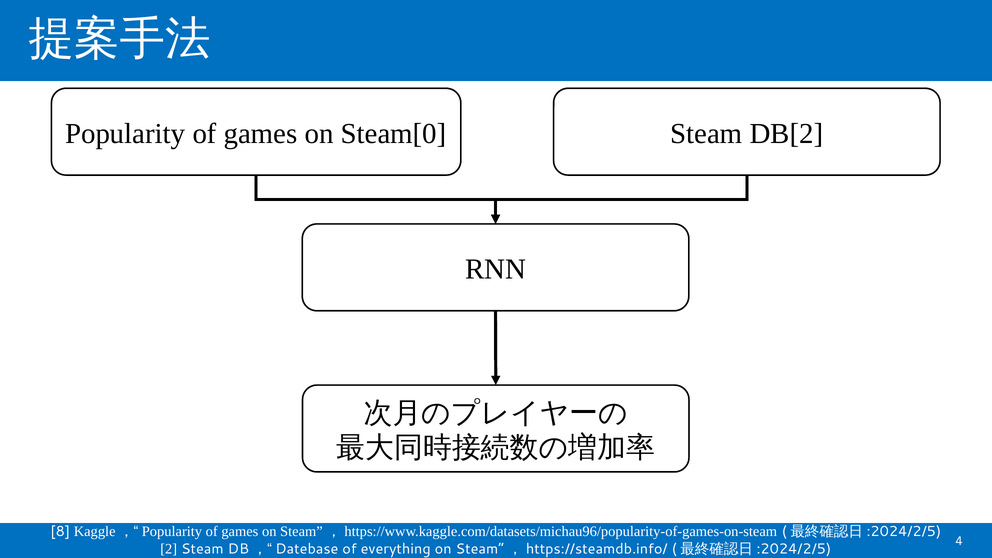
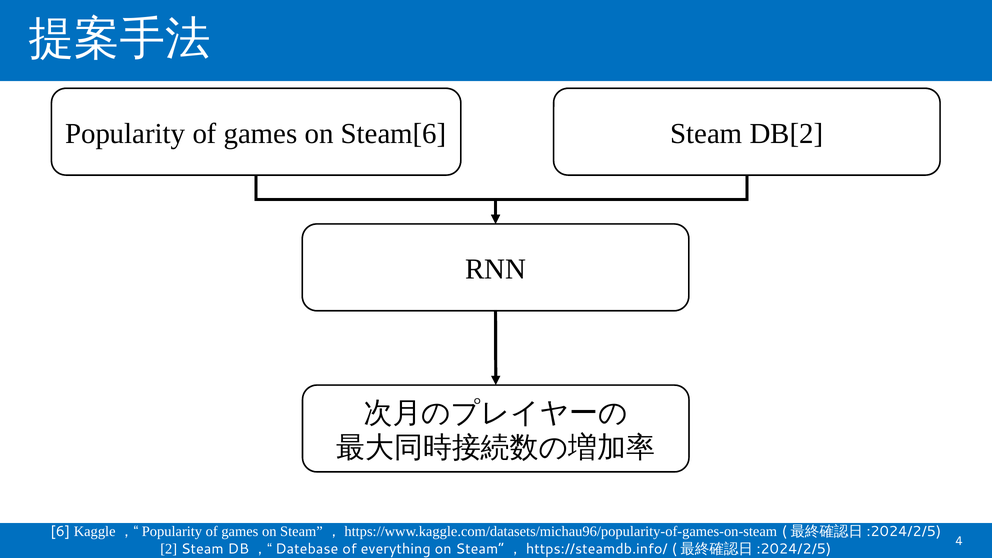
Steam[0: Steam[0 -> Steam[6
8: 8 -> 6
